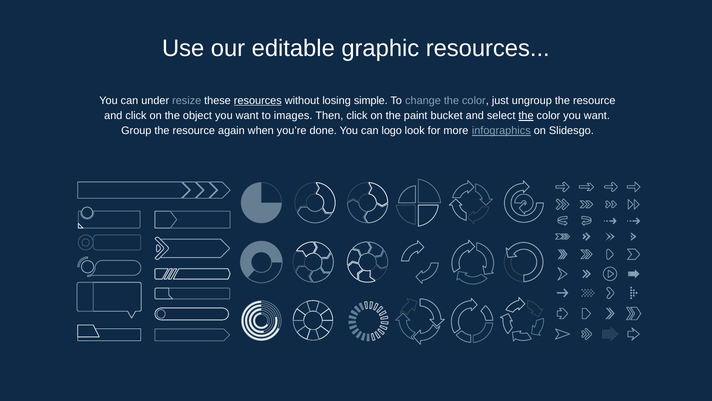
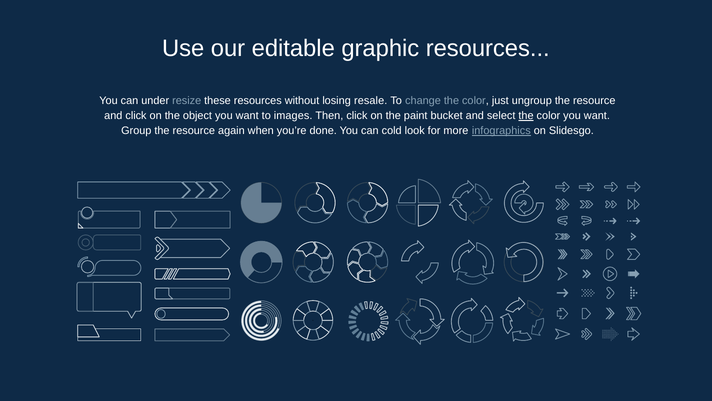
resources at (258, 101) underline: present -> none
simple: simple -> resale
logo: logo -> cold
